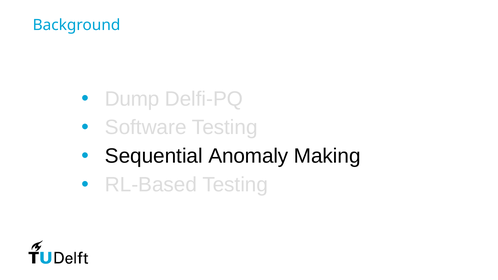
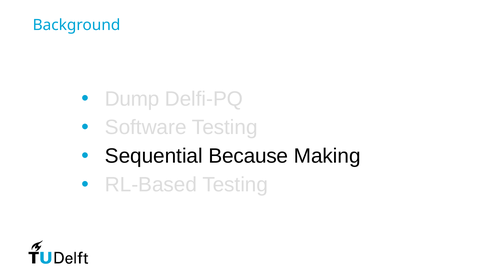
Anomaly: Anomaly -> Because
